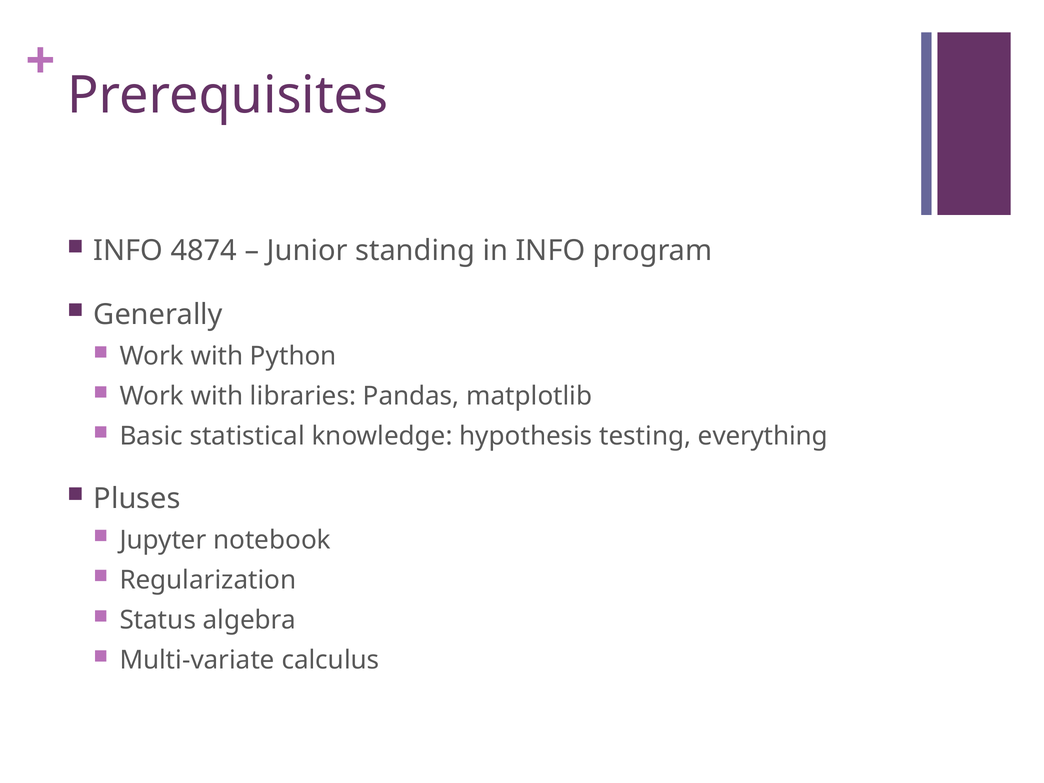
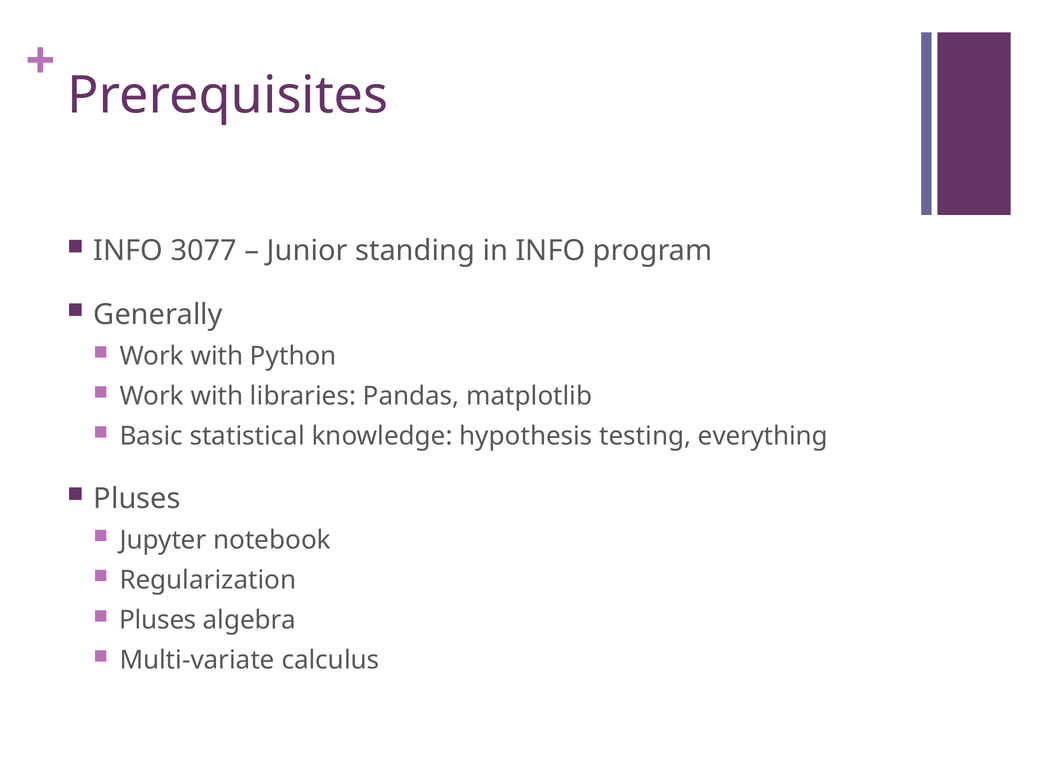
4874: 4874 -> 3077
Status at (158, 620): Status -> Pluses
